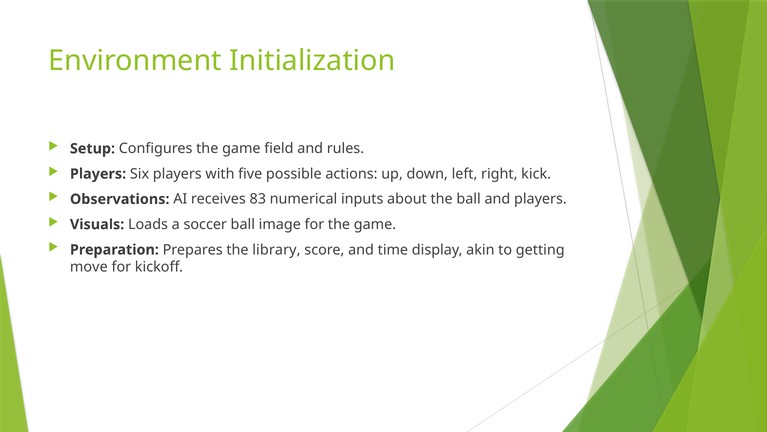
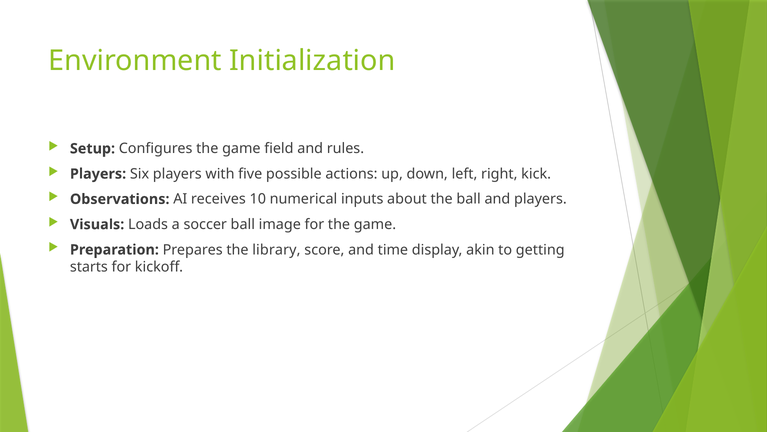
83: 83 -> 10
move: move -> starts
